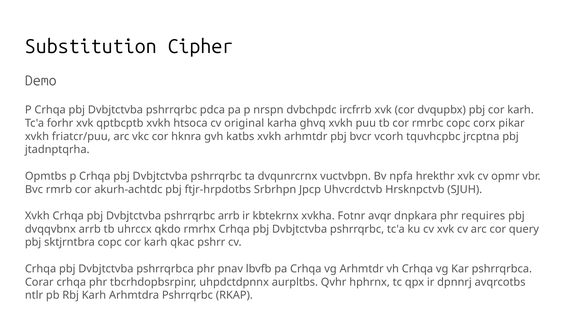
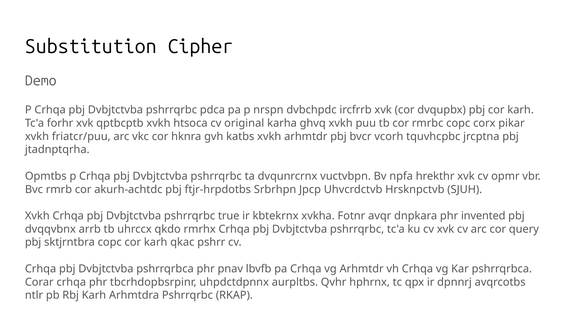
pshrrqrbc arrb: arrb -> true
requires: requires -> invented
